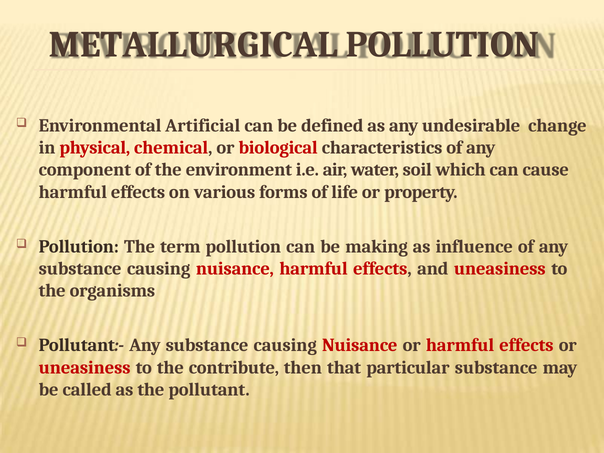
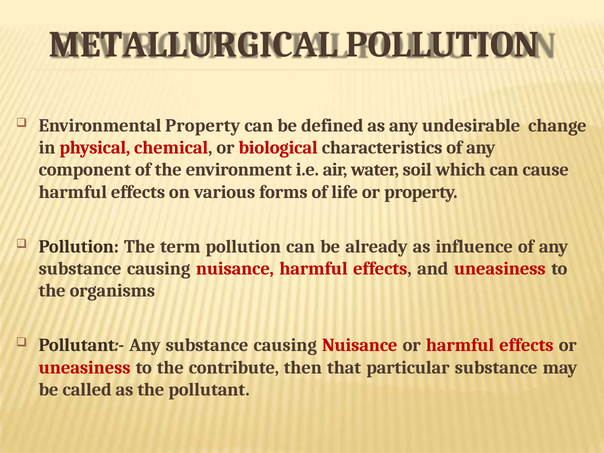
Environmental Artificial: Artificial -> Property
making: making -> already
